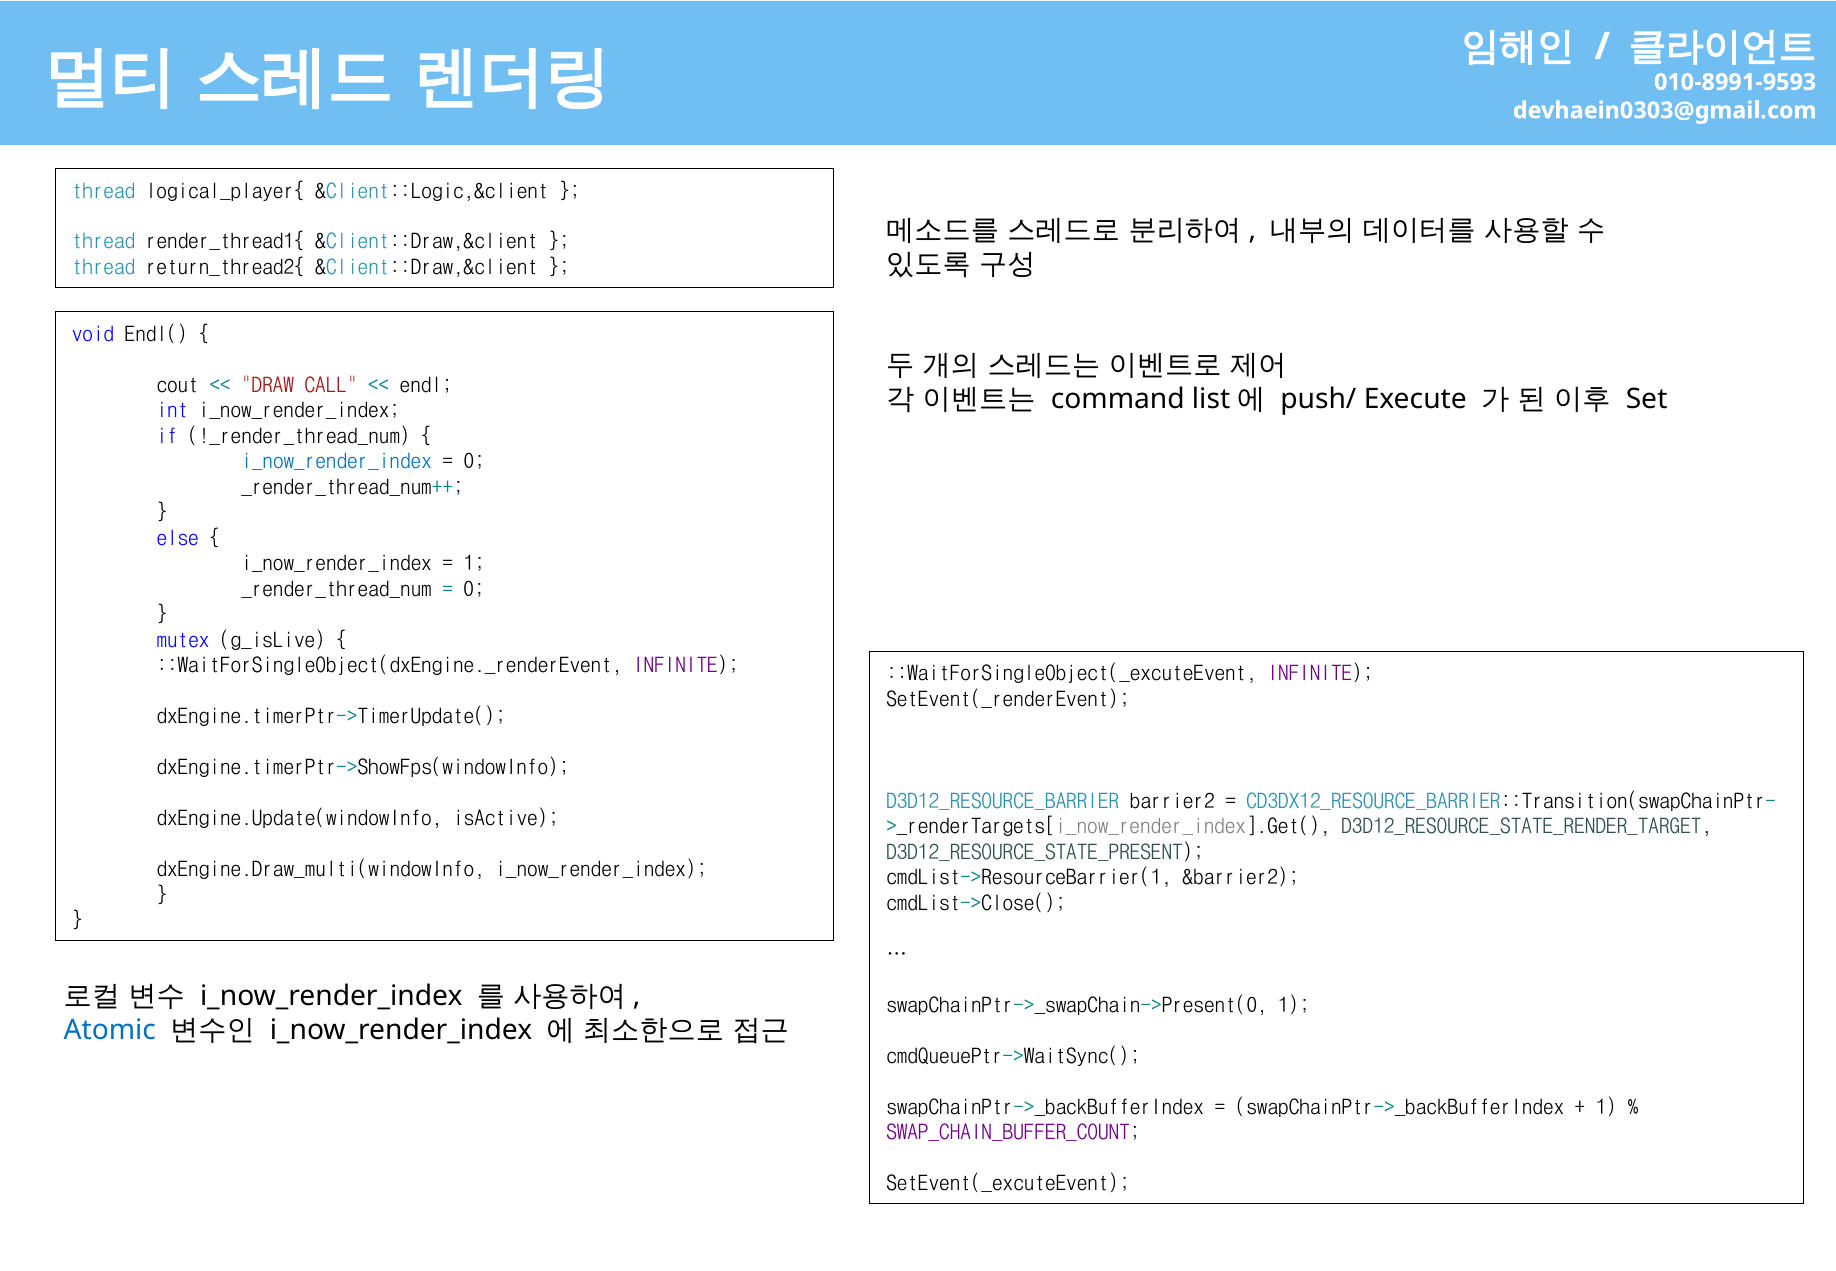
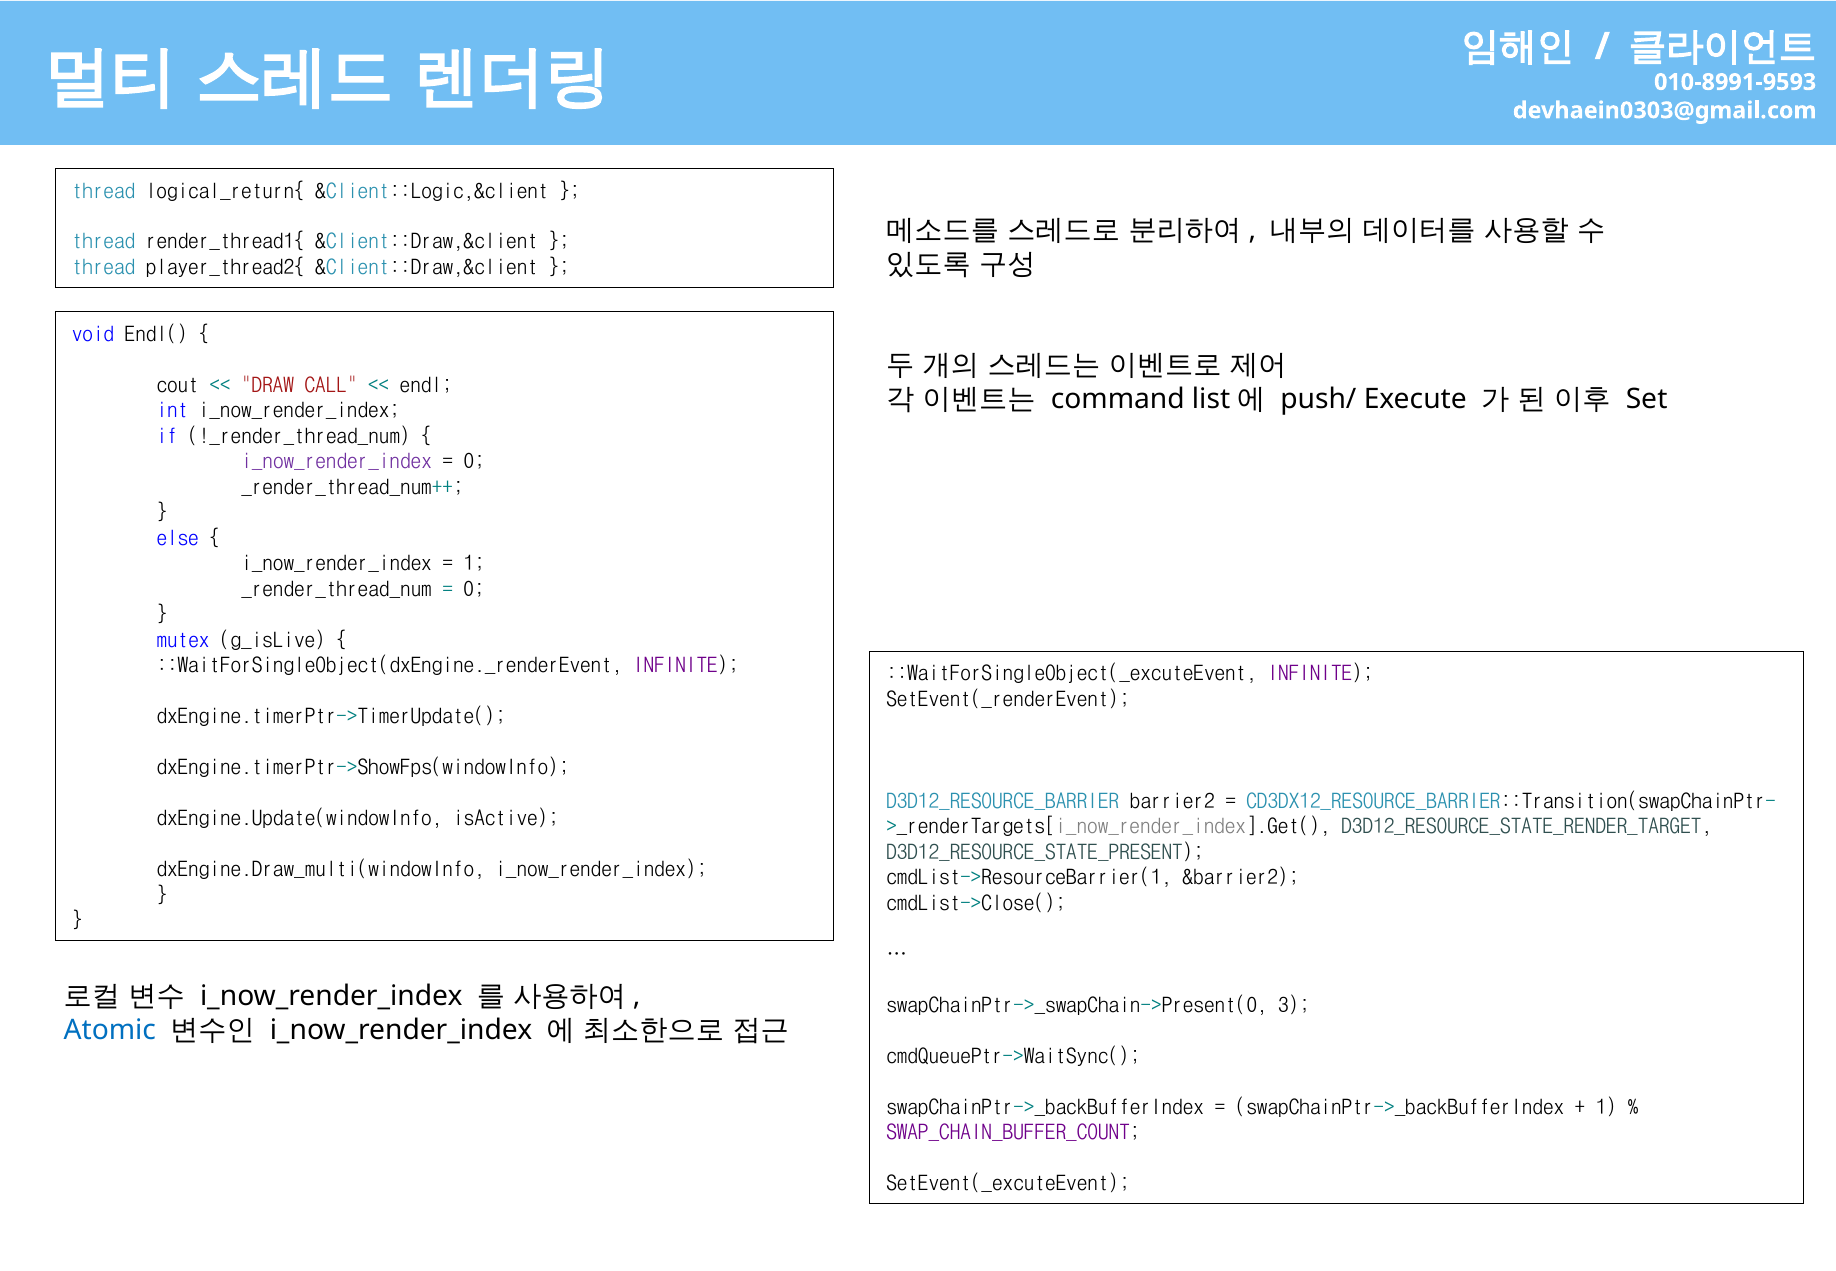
logical_player{: logical_player{ -> logical_return{
return_thread2{: return_thread2{ -> player_thread2{
i_now_render_index at (337, 462) colour: blue -> purple
swapChainPtr->_swapChain->Present(0 1: 1 -> 3
